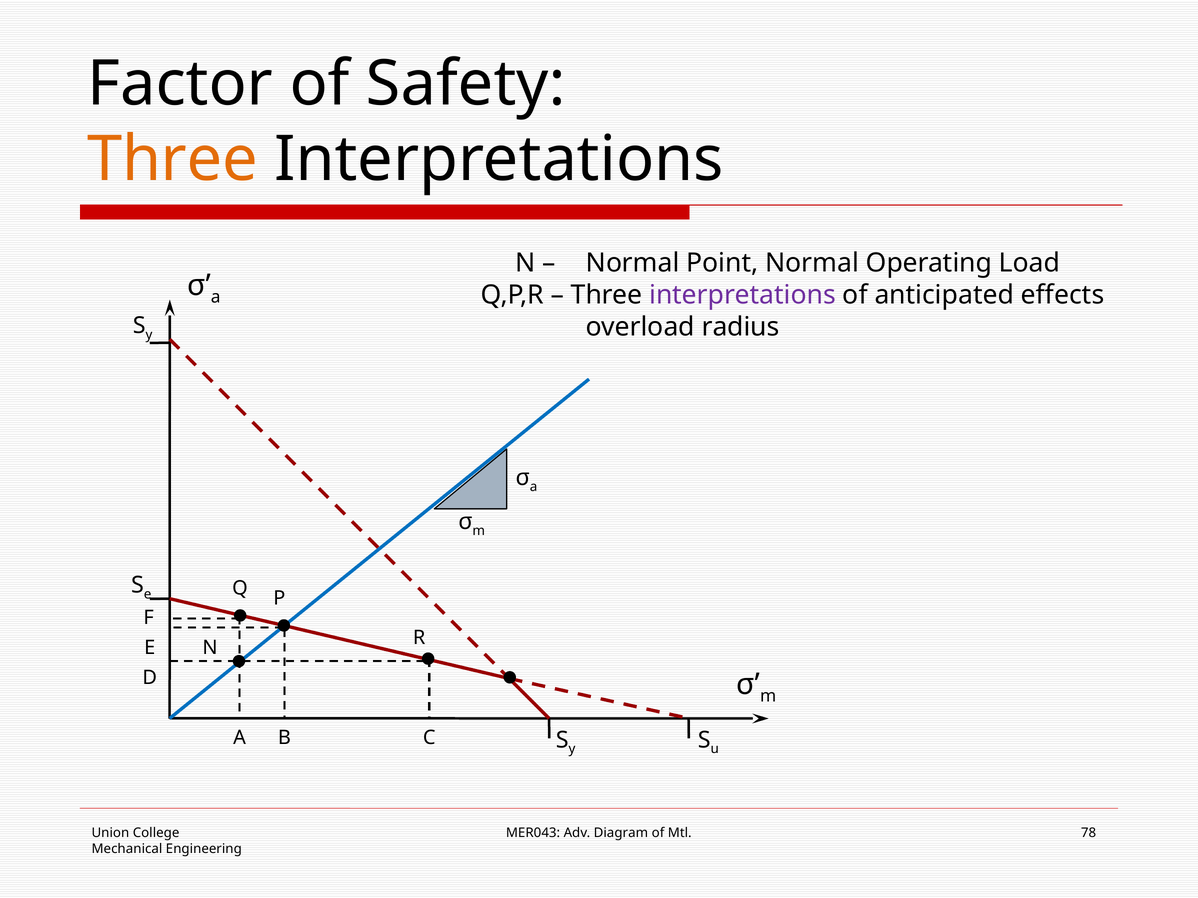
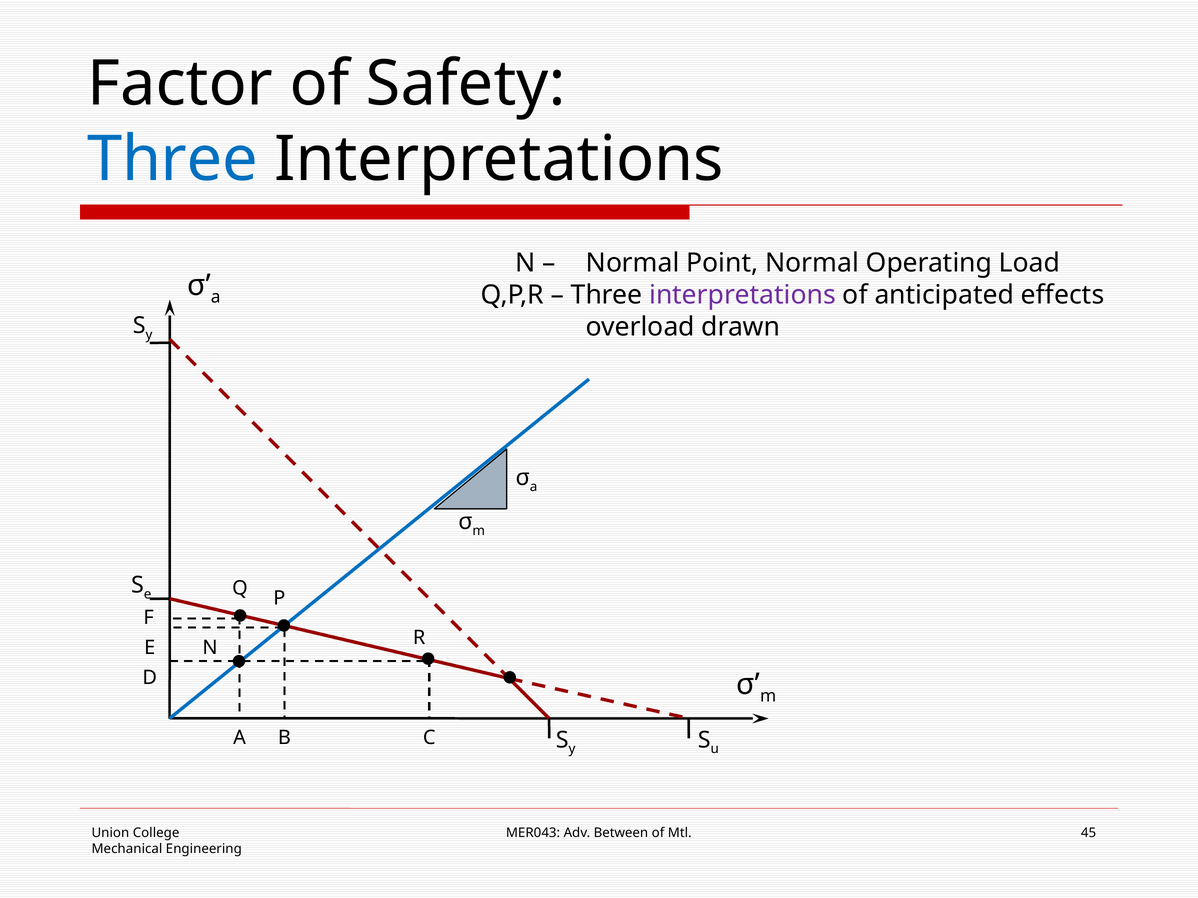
Three at (173, 160) colour: orange -> blue
radius: radius -> drawn
Diagram: Diagram -> Between
78: 78 -> 45
